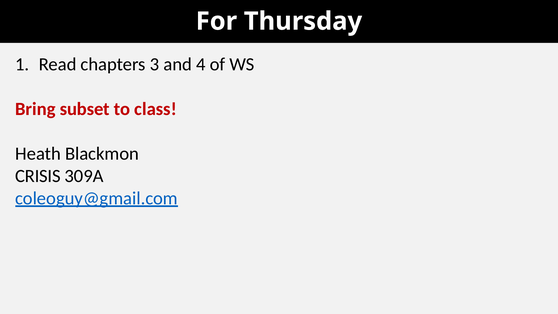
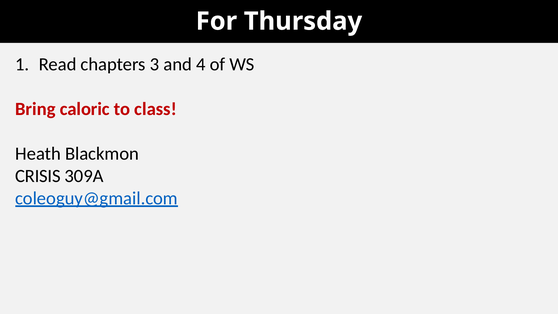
subset: subset -> caloric
